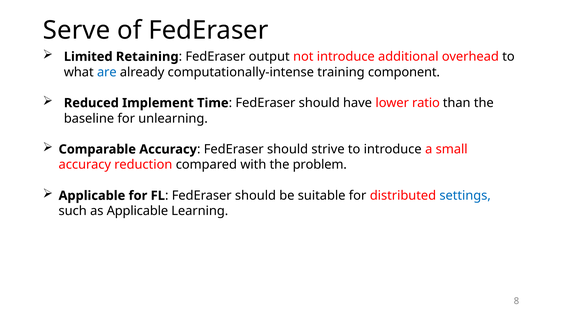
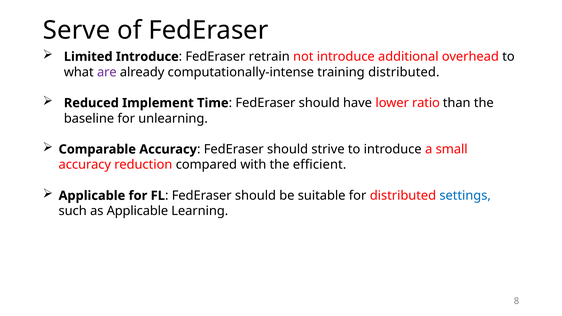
Limited Retaining: Retaining -> Introduce
output: output -> retrain
are colour: blue -> purple
training component: component -> distributed
problem: problem -> efficient
